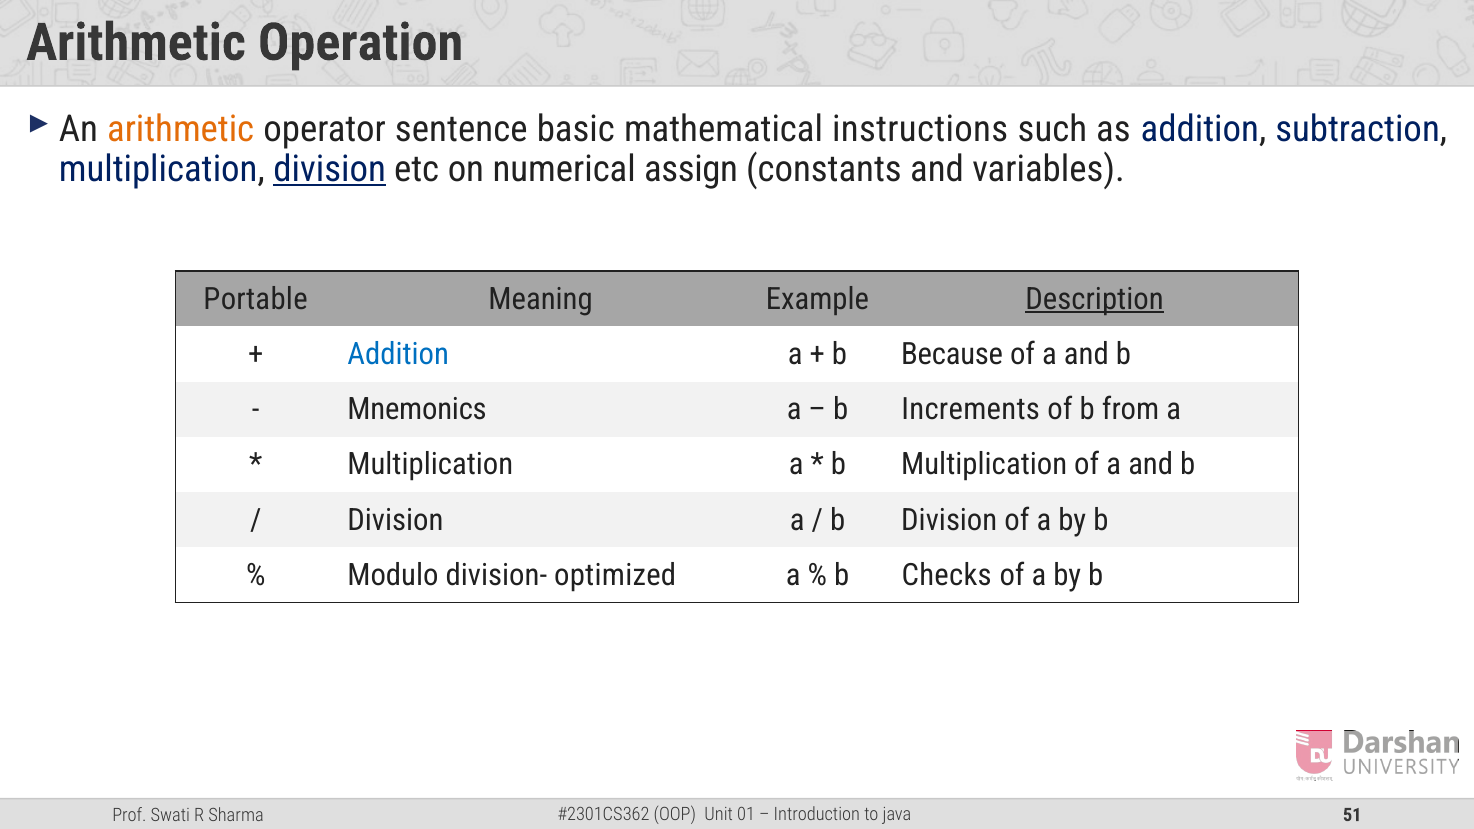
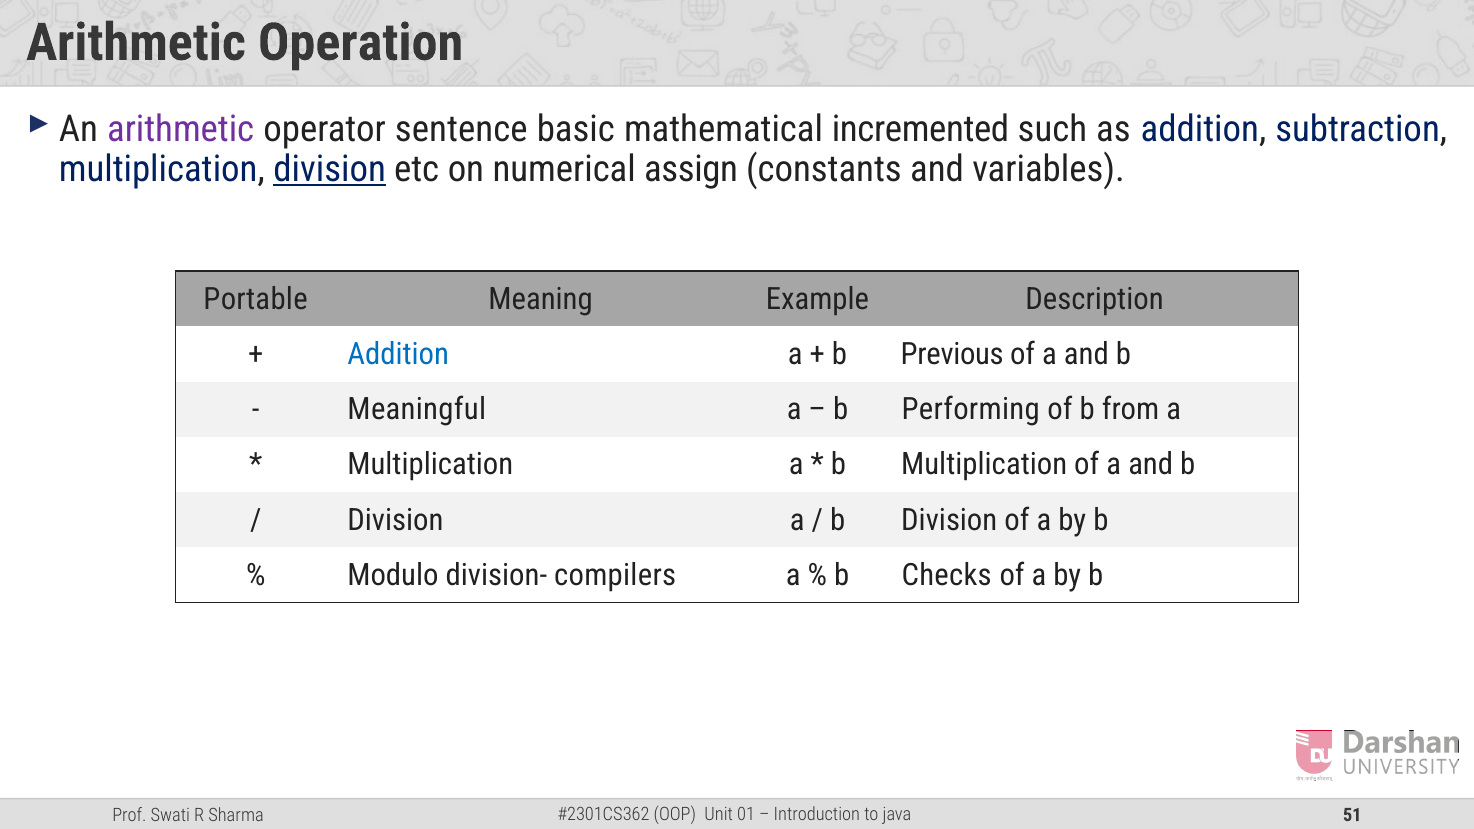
arithmetic at (181, 130) colour: orange -> purple
instructions: instructions -> incremented
Description underline: present -> none
Because: Because -> Previous
Mnemonics: Mnemonics -> Meaningful
Increments: Increments -> Performing
optimized: optimized -> compilers
